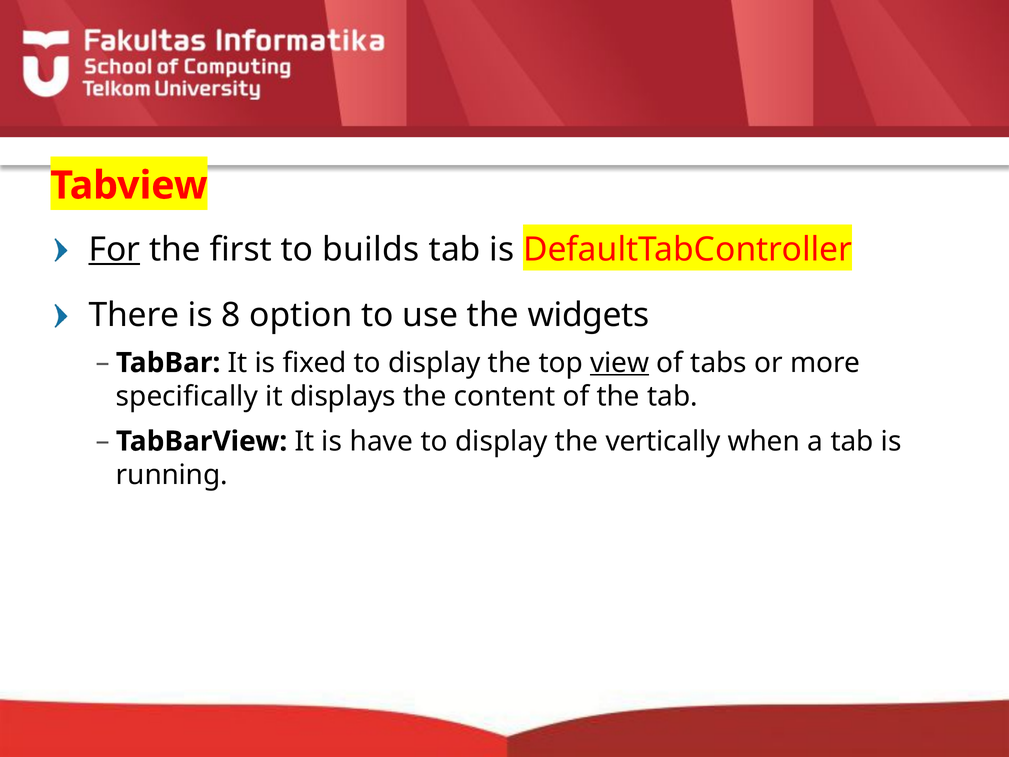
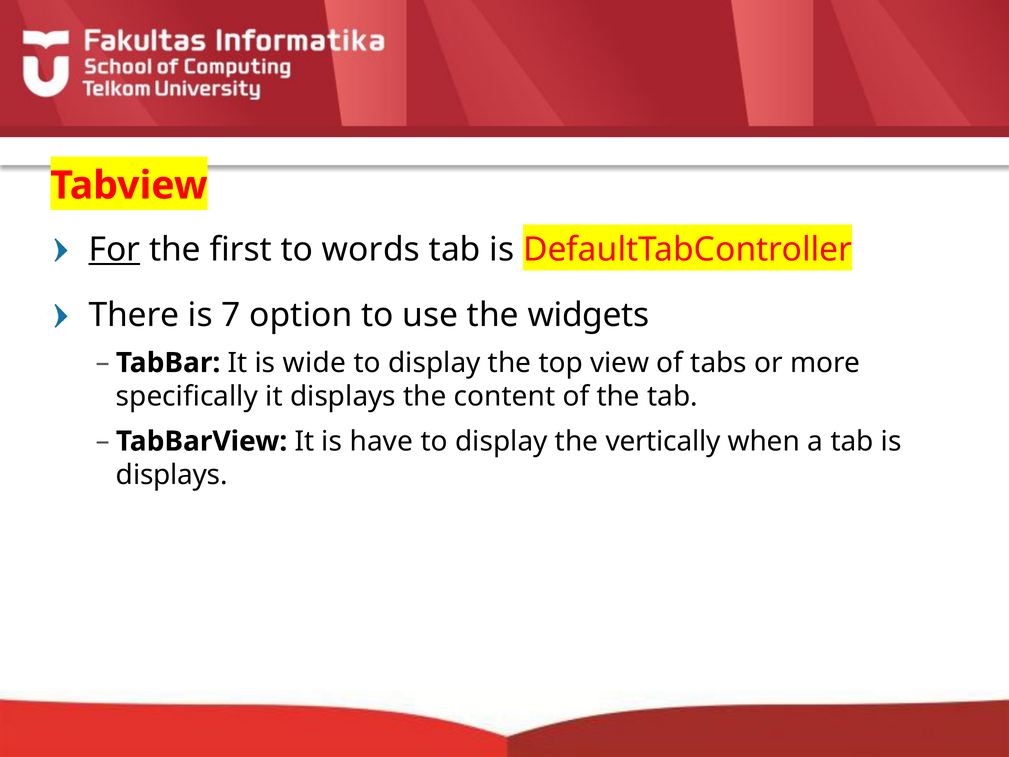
builds: builds -> words
8: 8 -> 7
fixed: fixed -> wide
view underline: present -> none
running at (172, 475): running -> displays
